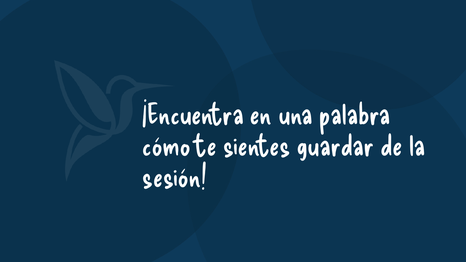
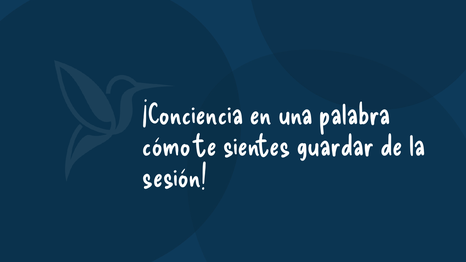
¡Encuentra: ¡Encuentra -> ¡Conciencia
